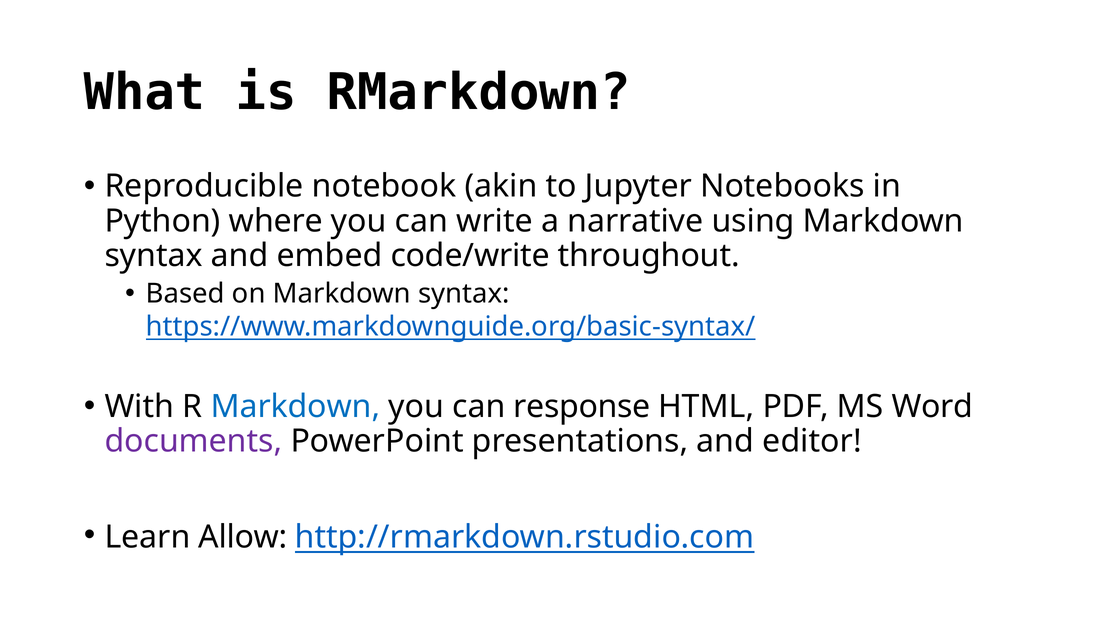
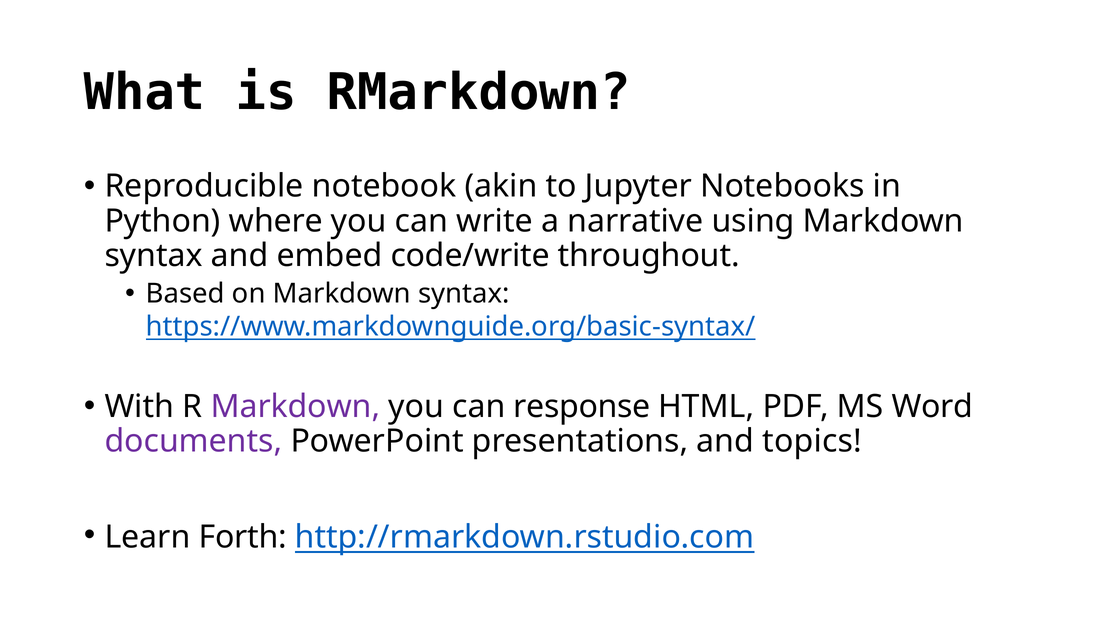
Markdown at (295, 406) colour: blue -> purple
editor: editor -> topics
Allow: Allow -> Forth
